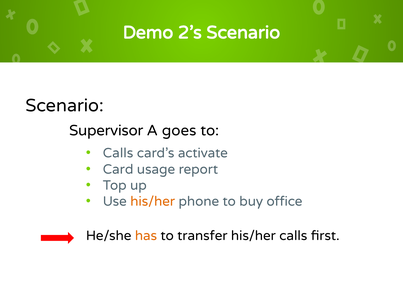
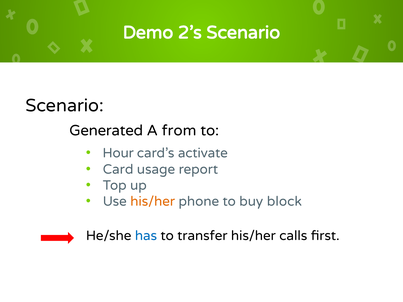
Supervisor: Supervisor -> Generated
goes: goes -> from
Calls at (118, 153): Calls -> Hour
office: office -> block
has colour: orange -> blue
